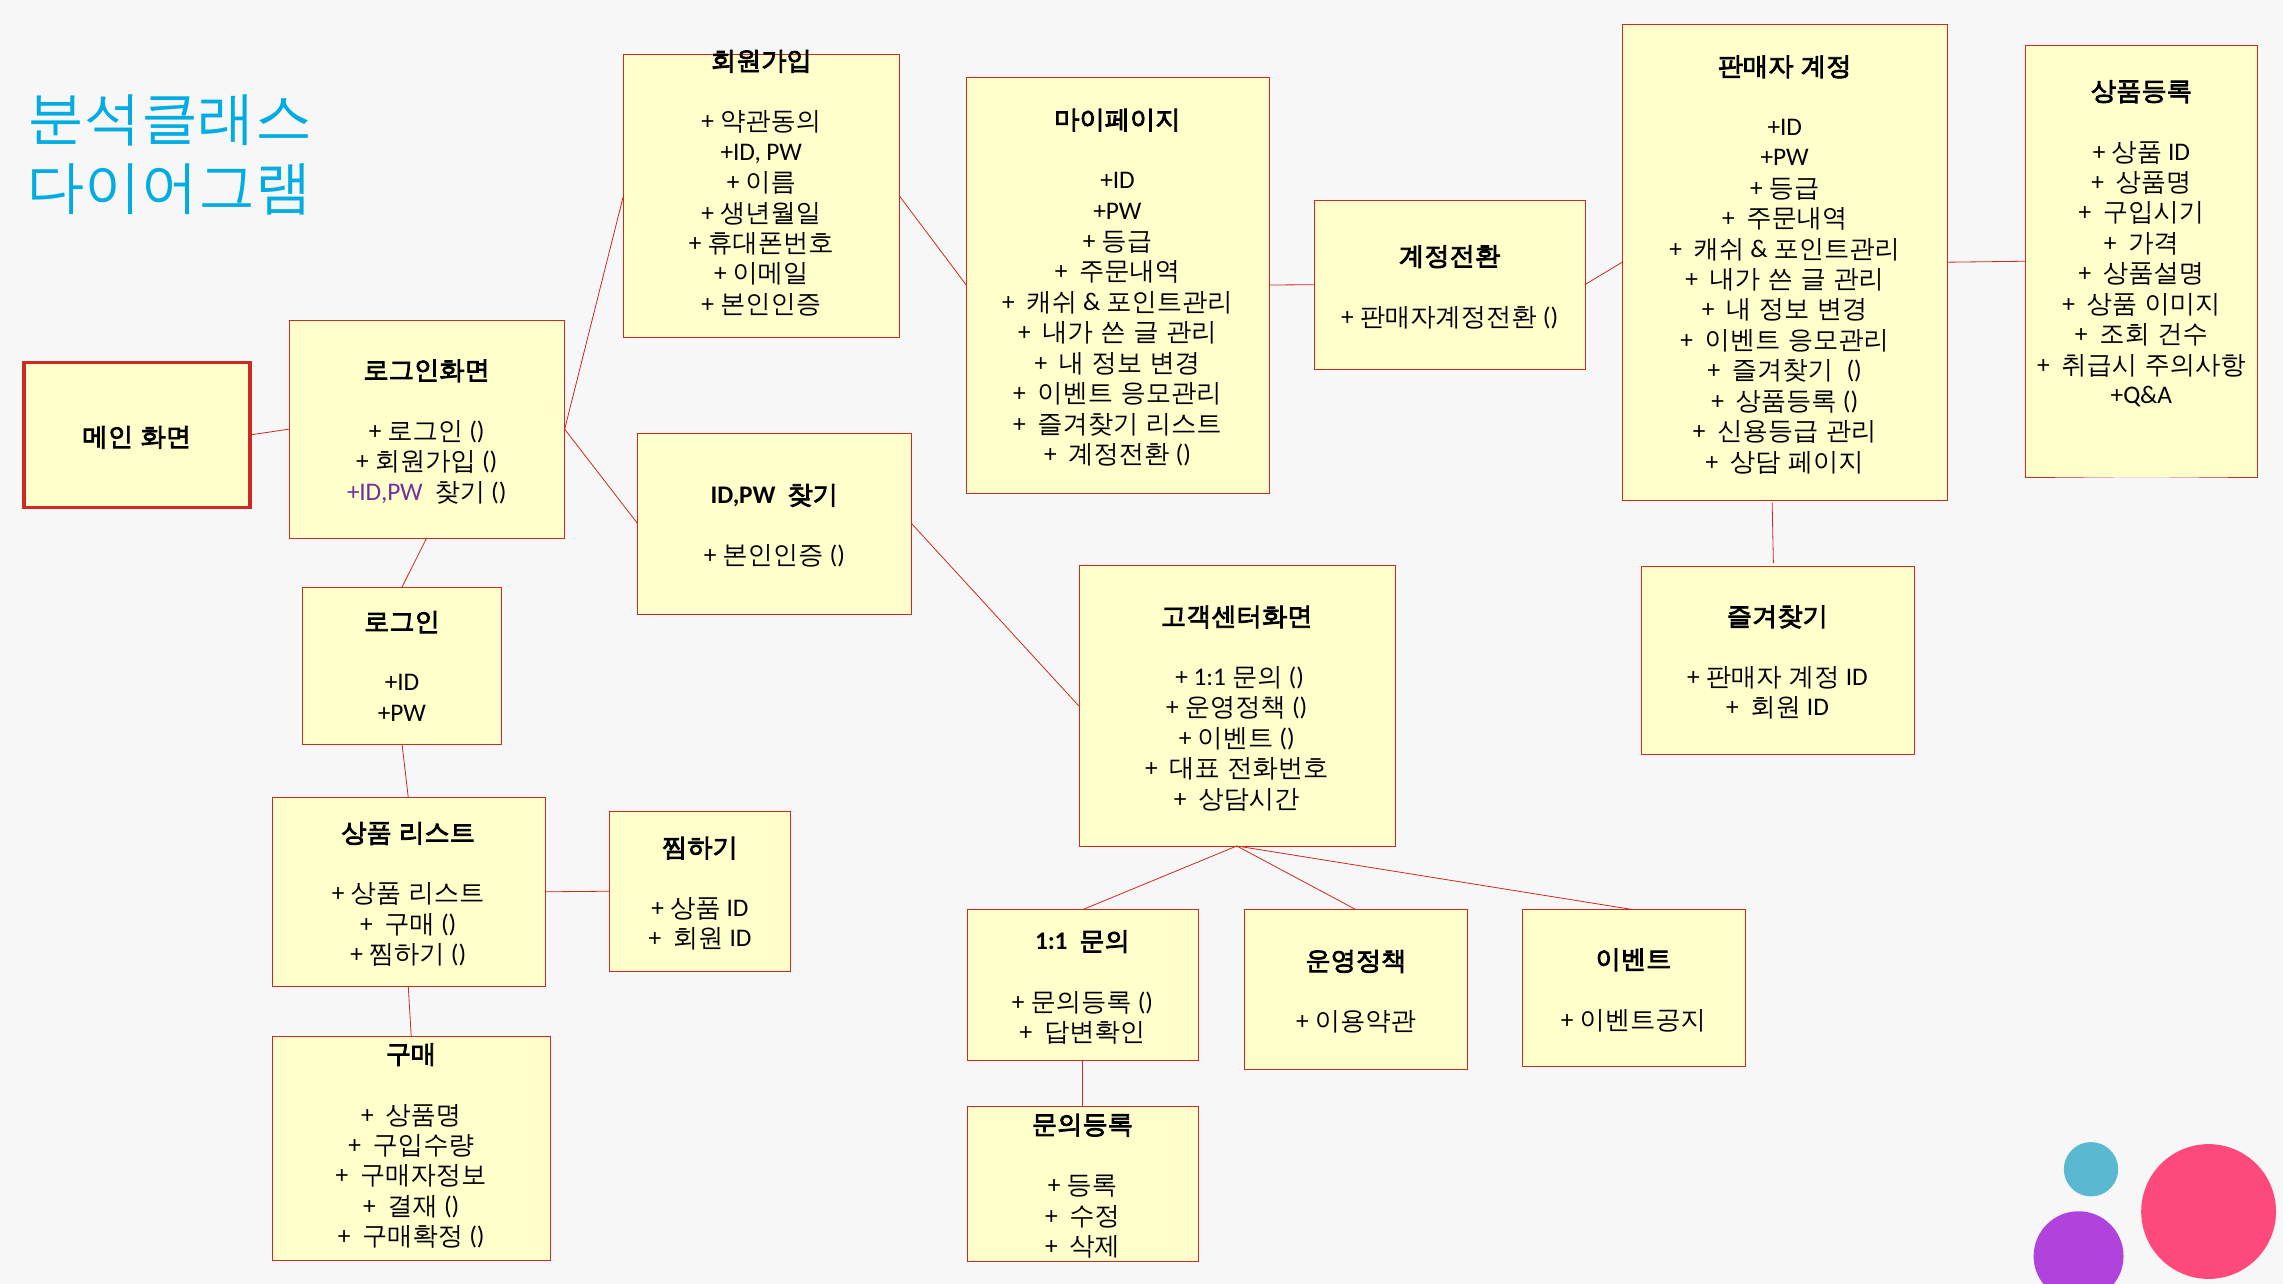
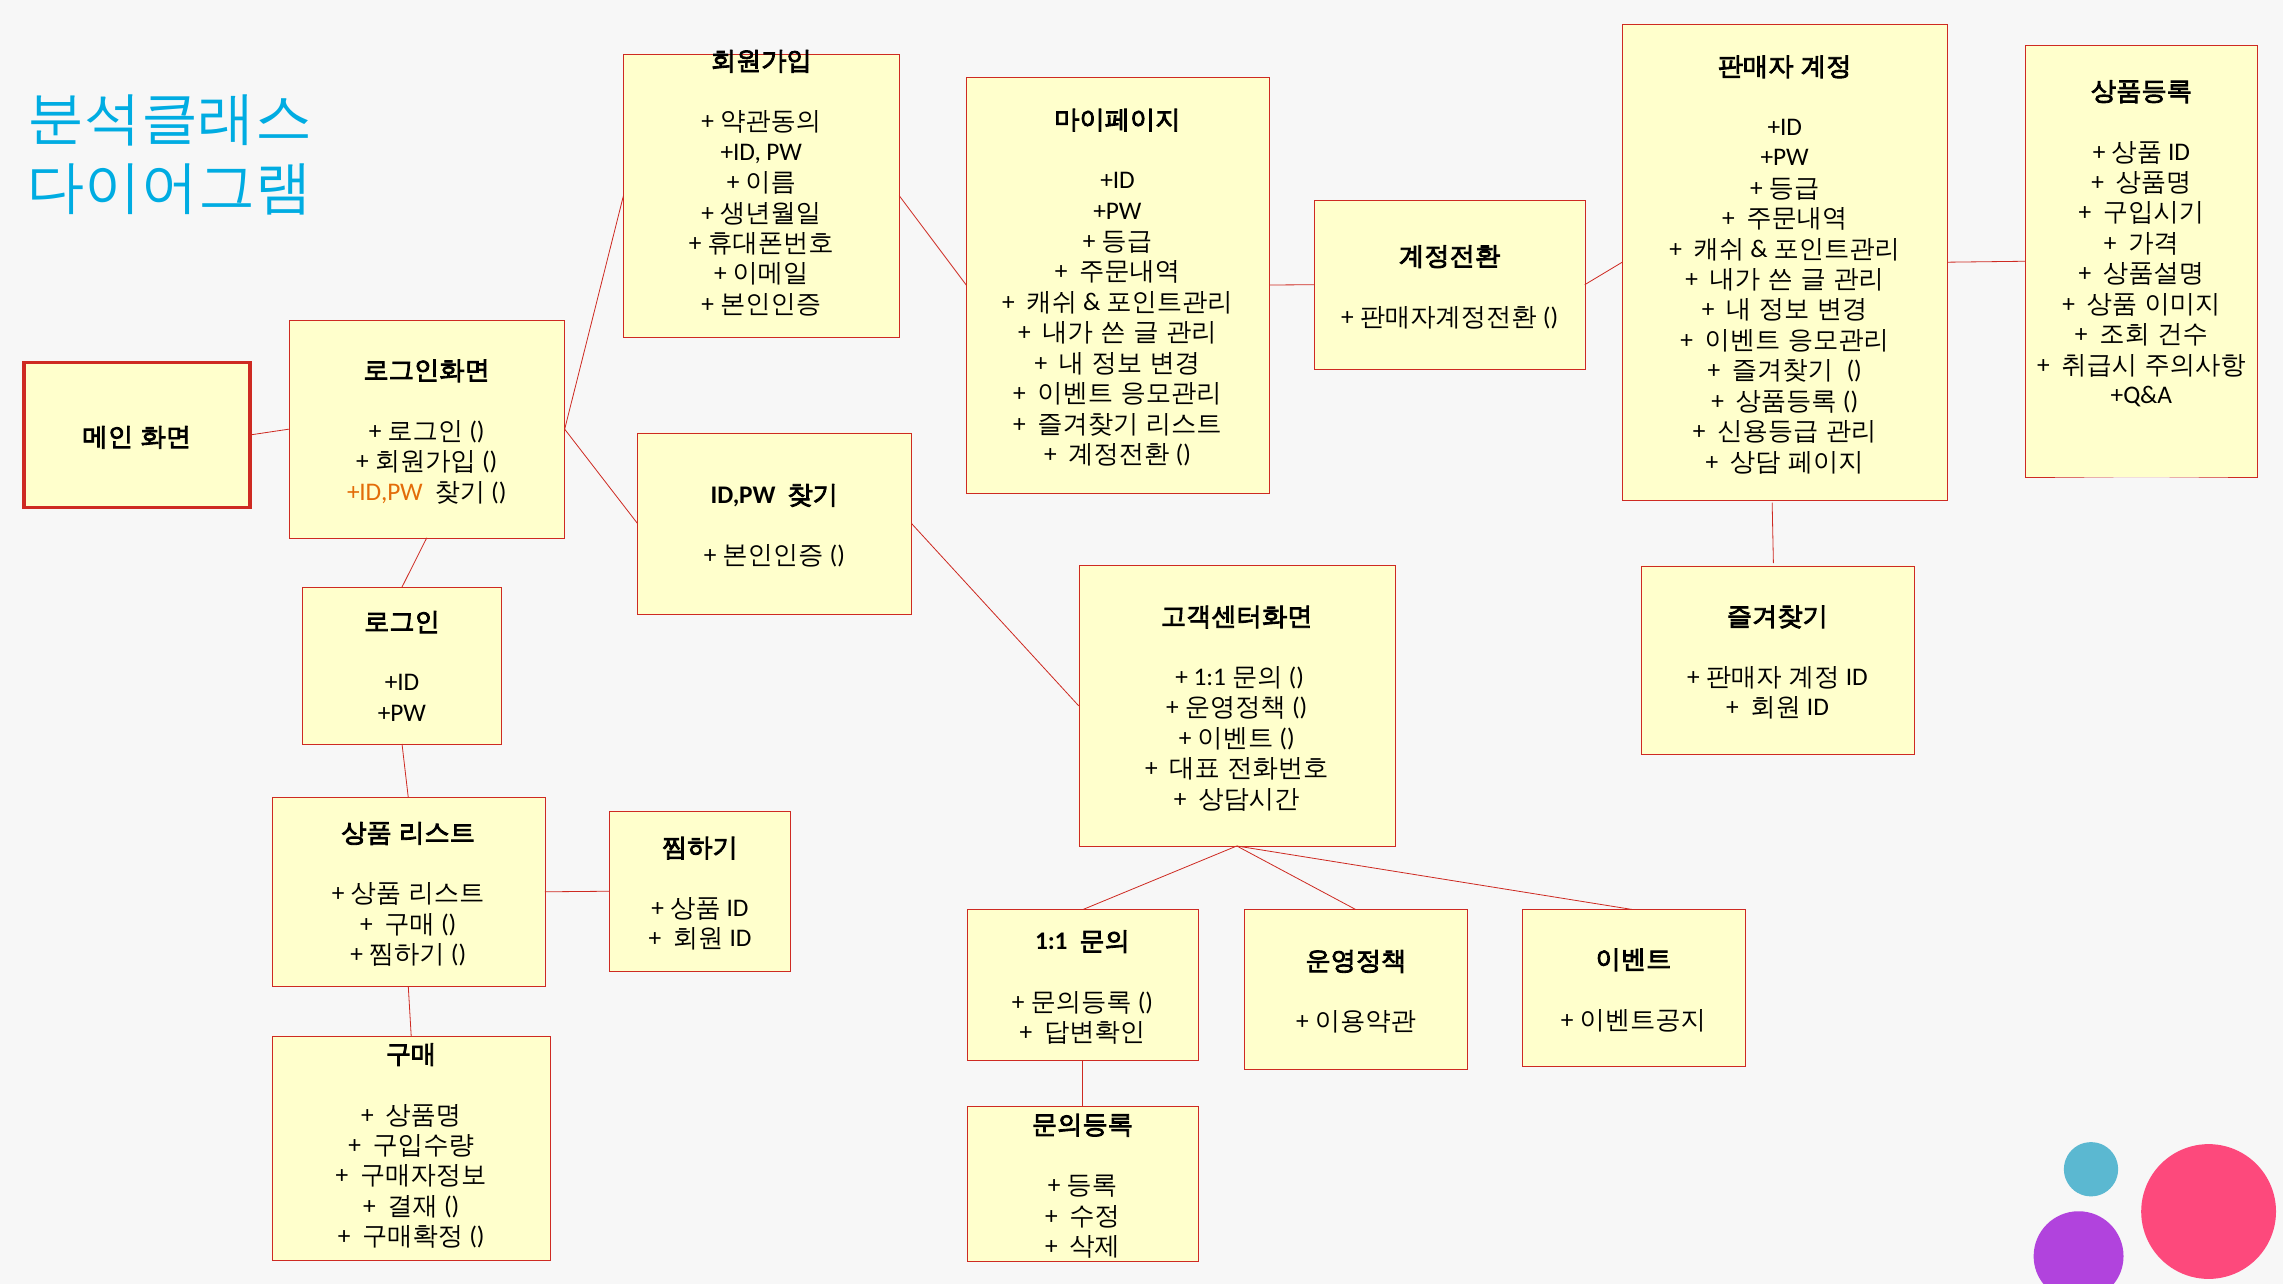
+ID,PW colour: purple -> orange
